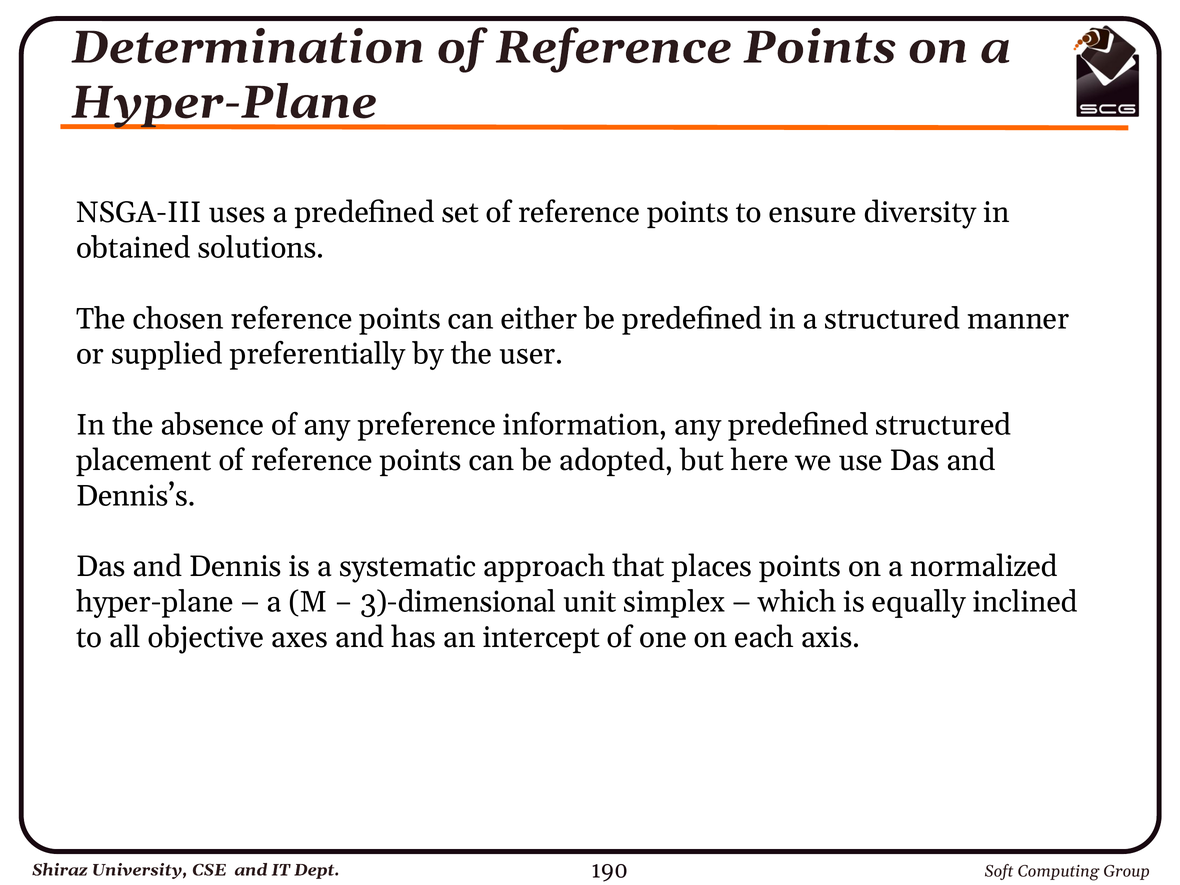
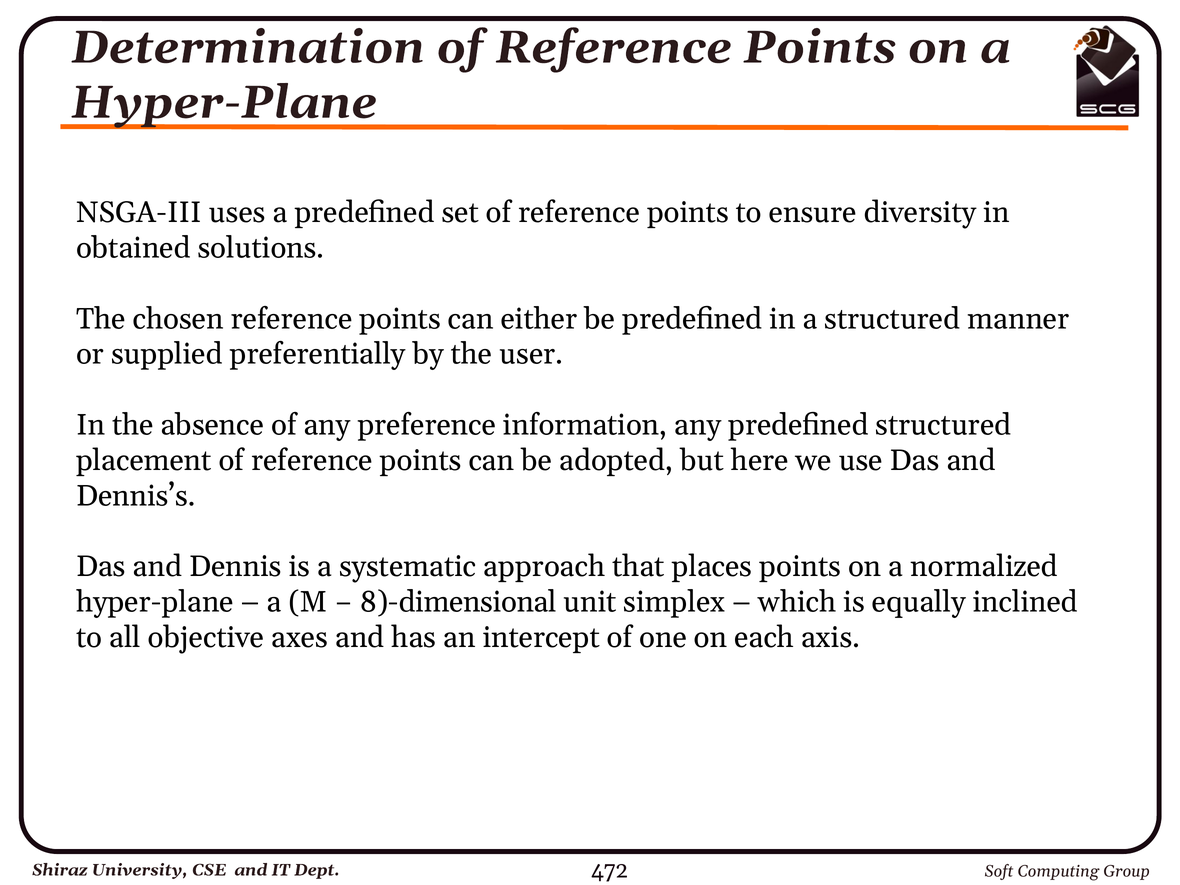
3)-dimensional: 3)-dimensional -> 8)-dimensional
190: 190 -> 472
